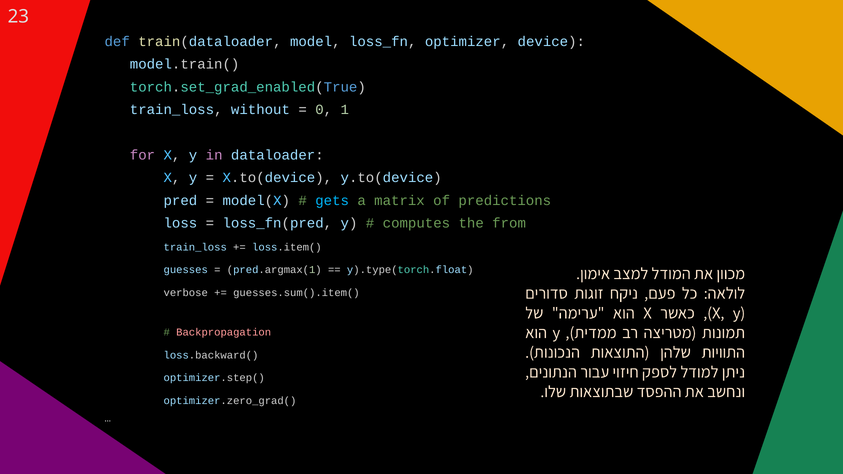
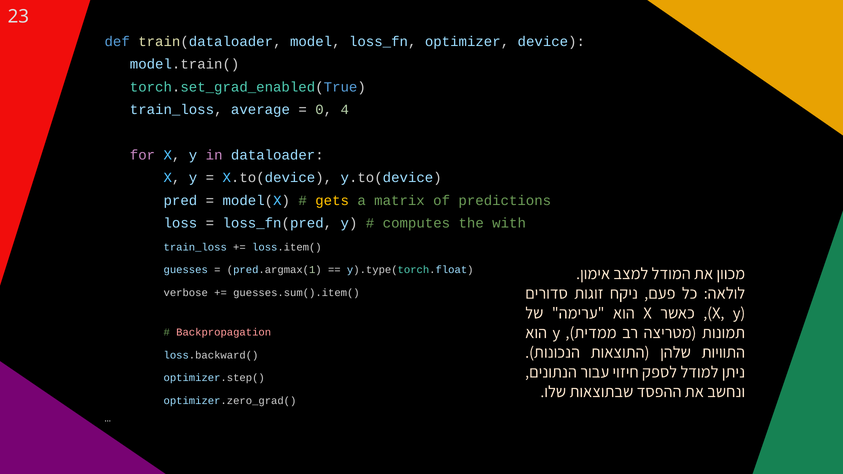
without: without -> average
1: 1 -> 4
gets colour: light blue -> yellow
from: from -> with
